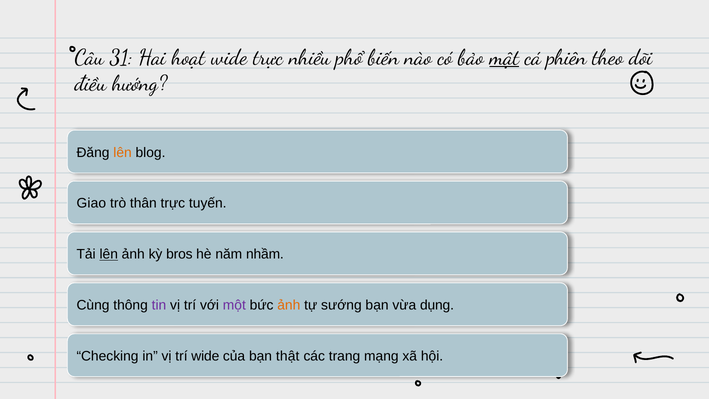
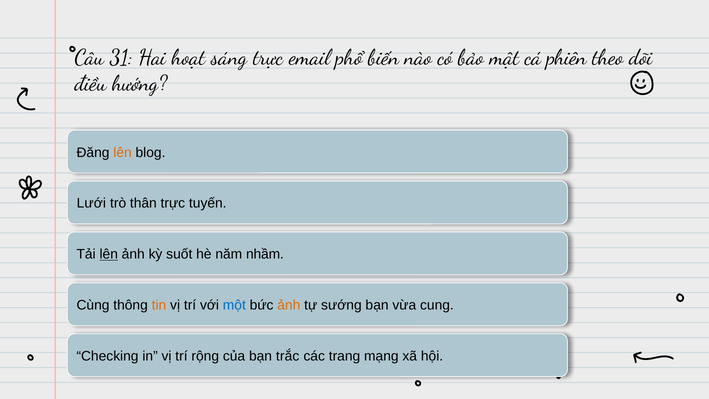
hoạt wide: wide -> sáng
nhiều: nhiều -> email
mật underline: present -> none
Giao: Giao -> Lưới
bros: bros -> suốt
tin colour: purple -> orange
một colour: purple -> blue
dụng: dụng -> cung
trí wide: wide -> rộng
thật: thật -> trắc
